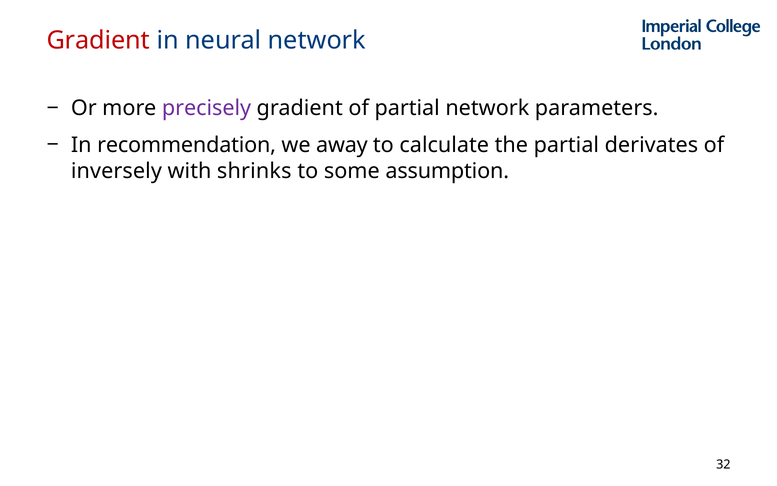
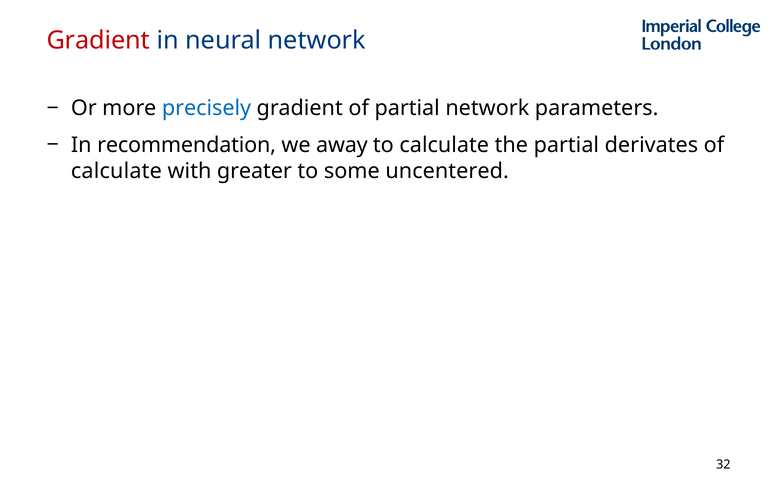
precisely colour: purple -> blue
inversely at (116, 171): inversely -> calculate
shrinks: shrinks -> greater
assumption: assumption -> uncentered
